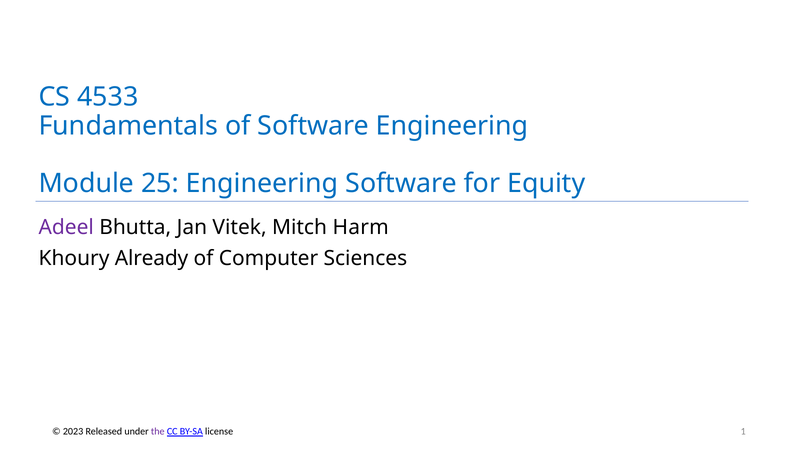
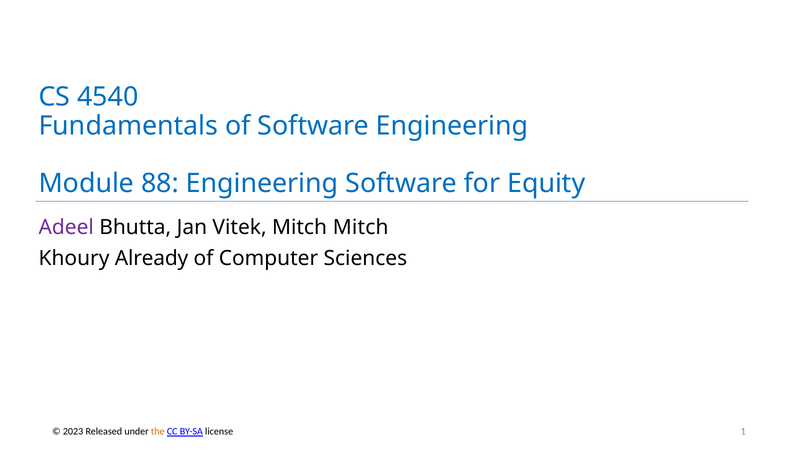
4533: 4533 -> 4540
25: 25 -> 88
Mitch Harm: Harm -> Mitch
the colour: purple -> orange
